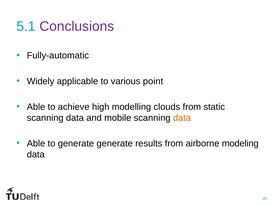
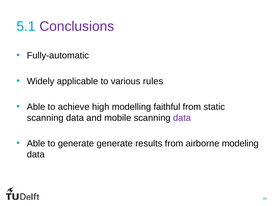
point: point -> rules
clouds: clouds -> faithful
data at (182, 118) colour: orange -> purple
